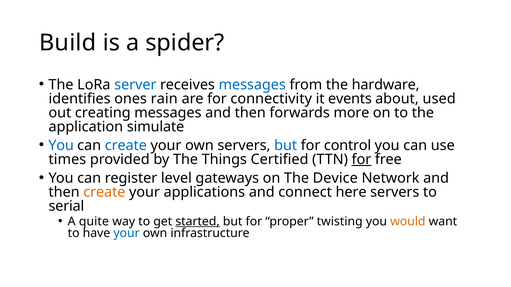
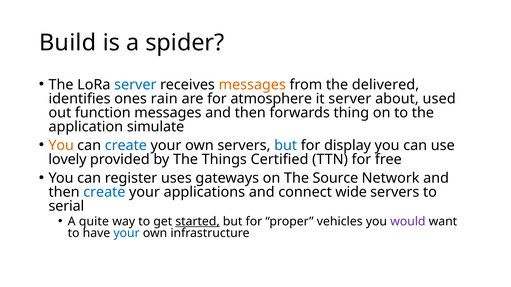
messages at (252, 85) colour: blue -> orange
hardware: hardware -> delivered
connectivity: connectivity -> atmosphere
it events: events -> server
creating: creating -> function
more: more -> thing
You at (61, 146) colour: blue -> orange
control: control -> display
times: times -> lovely
for at (361, 160) underline: present -> none
level: level -> uses
Device: Device -> Source
create at (104, 192) colour: orange -> blue
here: here -> wide
twisting: twisting -> vehicles
would colour: orange -> purple
